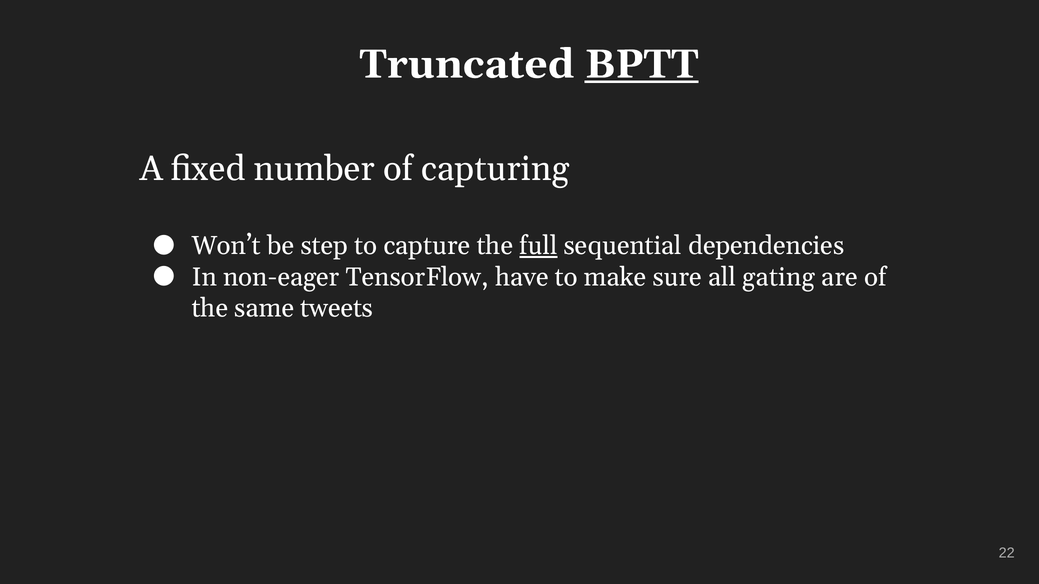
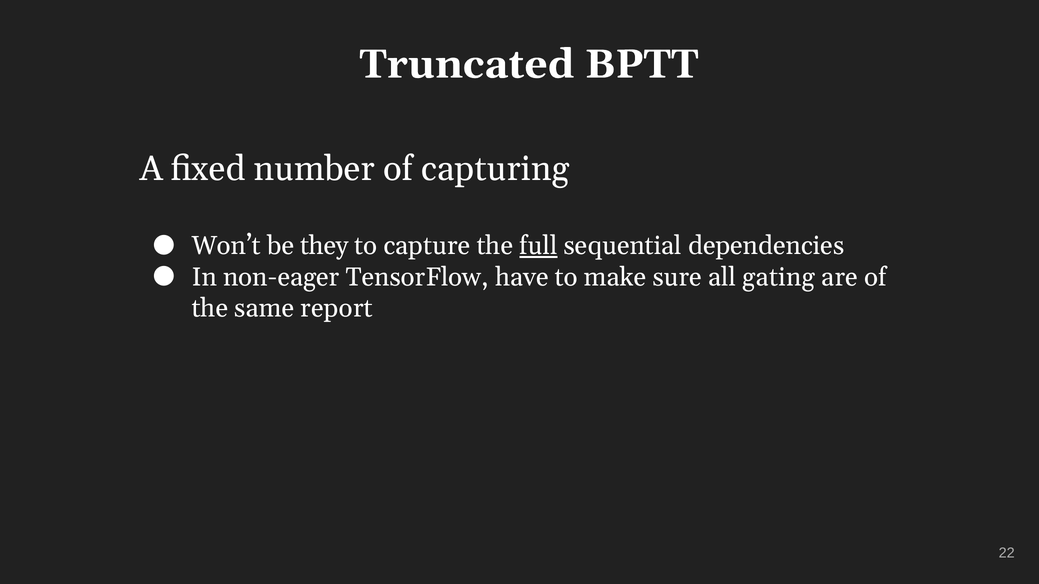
BPTT underline: present -> none
step: step -> they
tweets: tweets -> report
